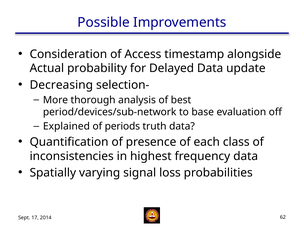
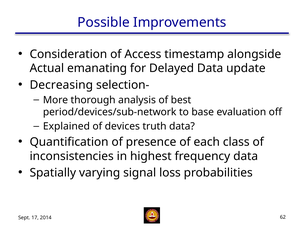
probability: probability -> emanating
periods: periods -> devices
